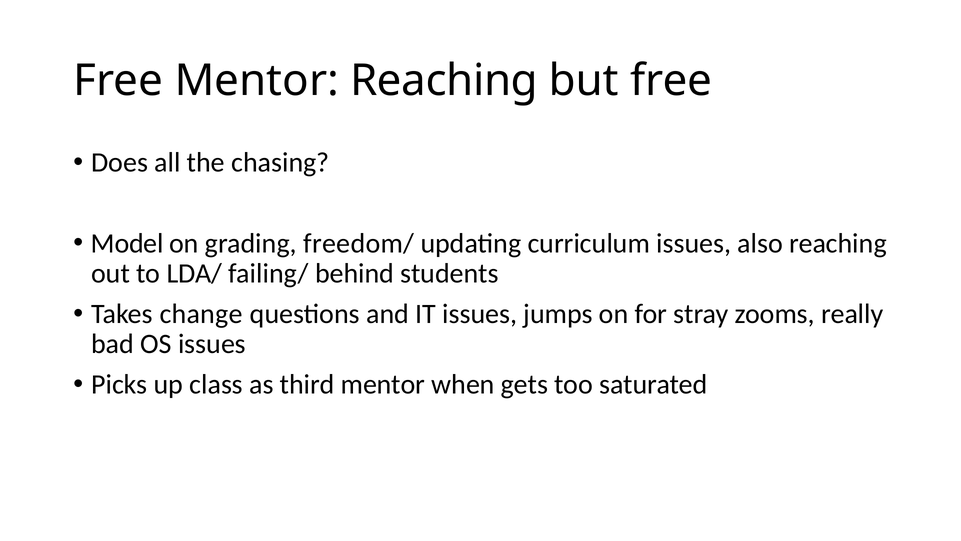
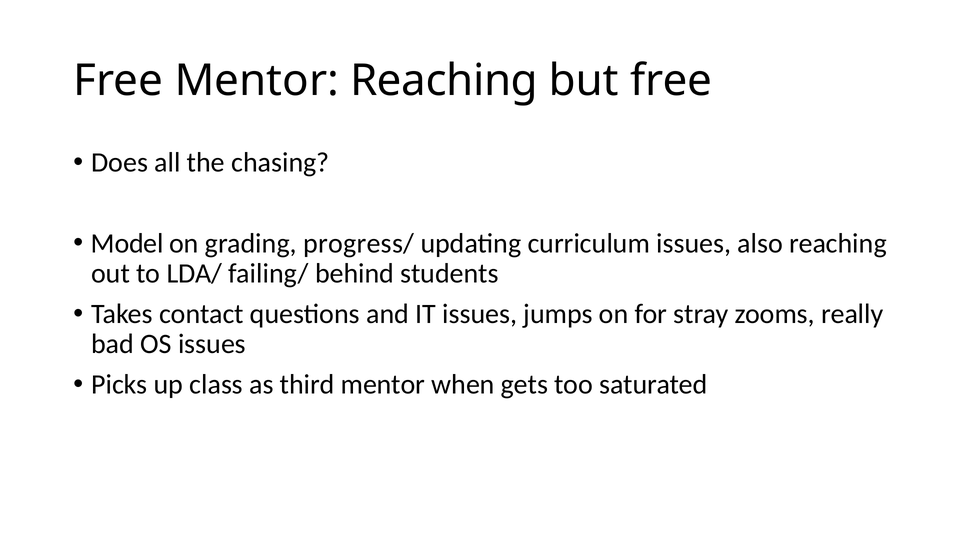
freedom/: freedom/ -> progress/
change: change -> contact
